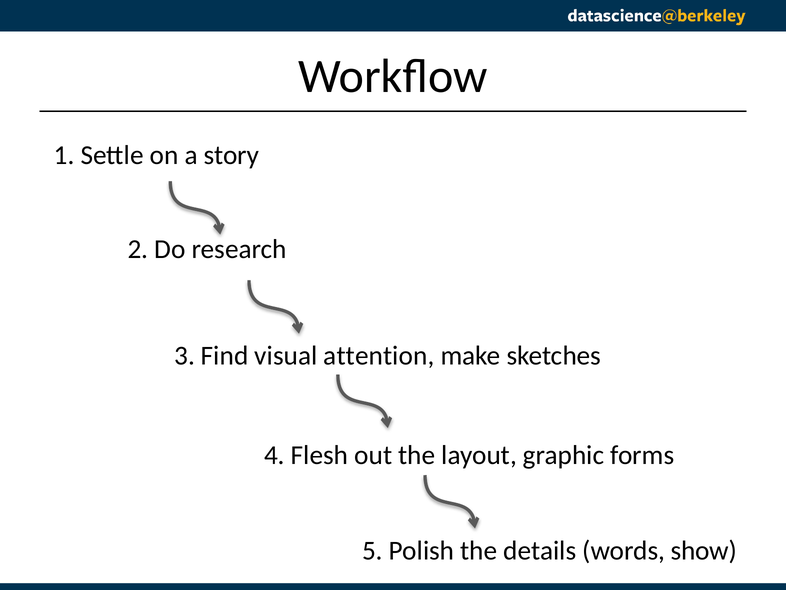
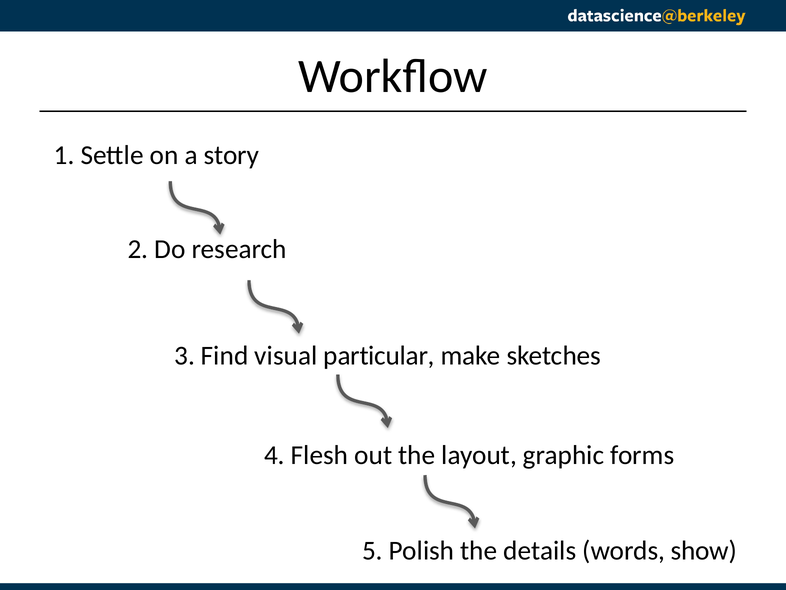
attention: attention -> particular
